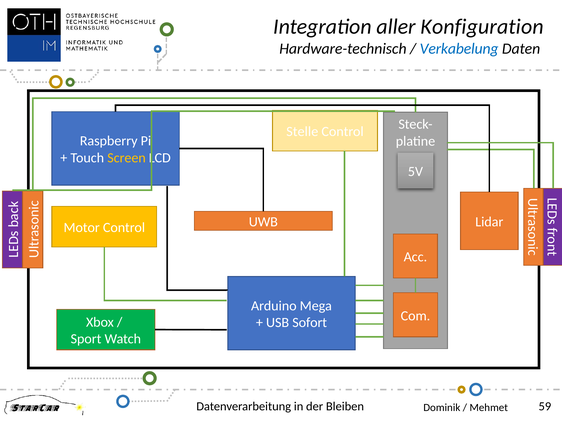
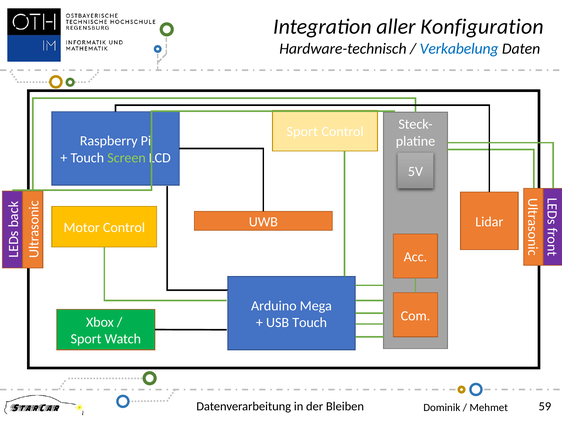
Stelle at (302, 132): Stelle -> Sport
Screen colour: yellow -> light green
USB Sofort: Sofort -> Touch
